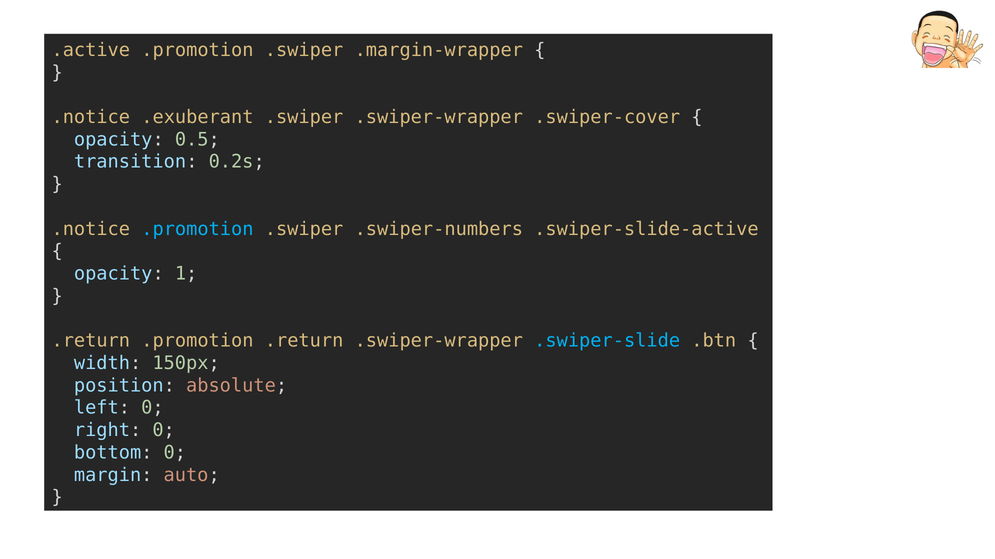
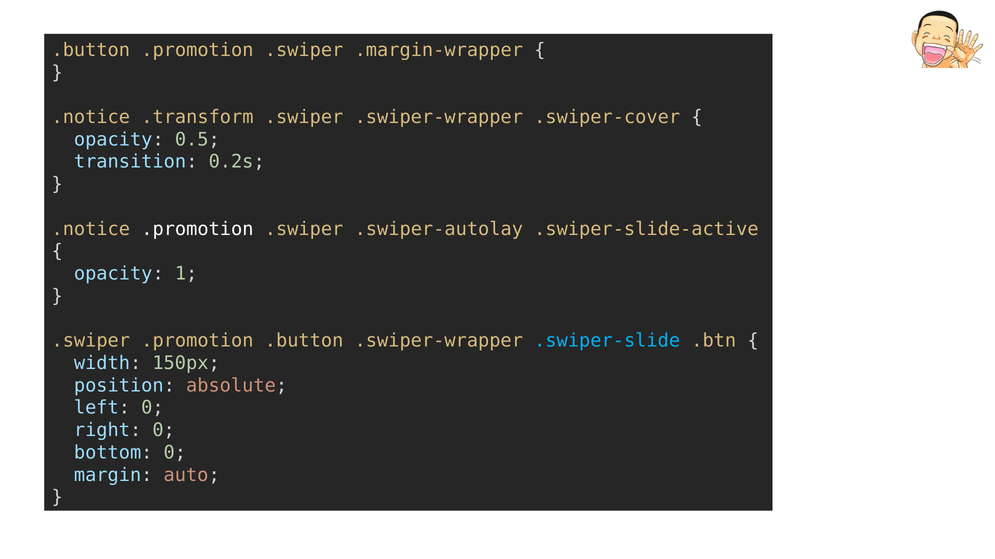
.active at (91, 50): .active -> .button
.exuberant: .exuberant -> .transform
.promotion at (197, 229) colour: light blue -> white
.swiper-numbers: .swiper-numbers -> .swiper-autolay
.return at (91, 341): .return -> .swiper
.promotion .return: .return -> .button
